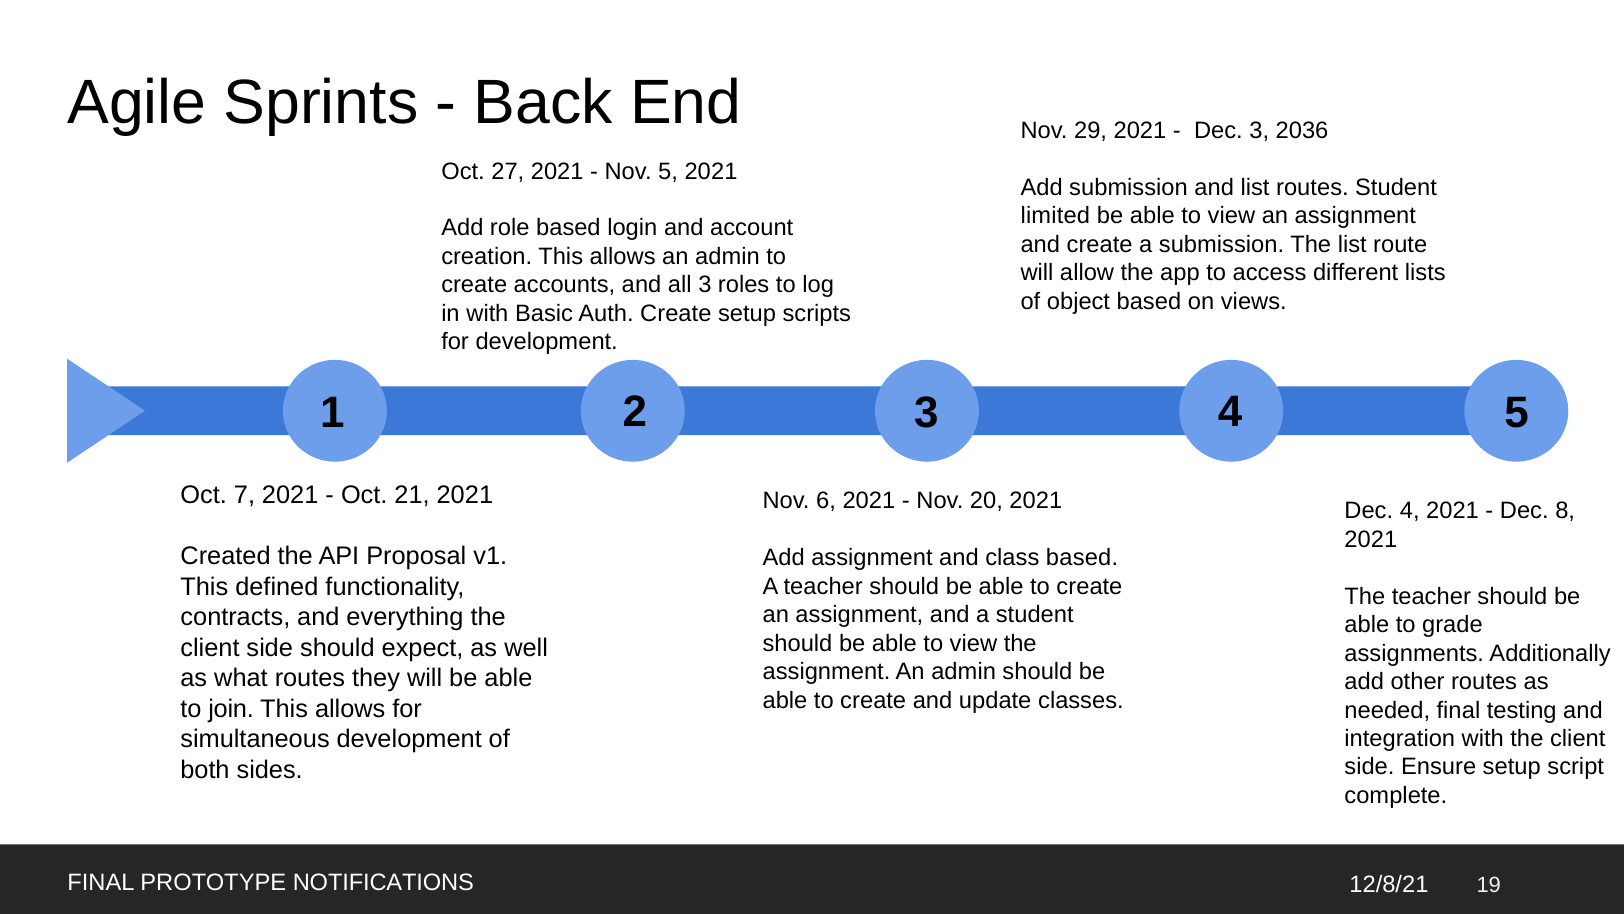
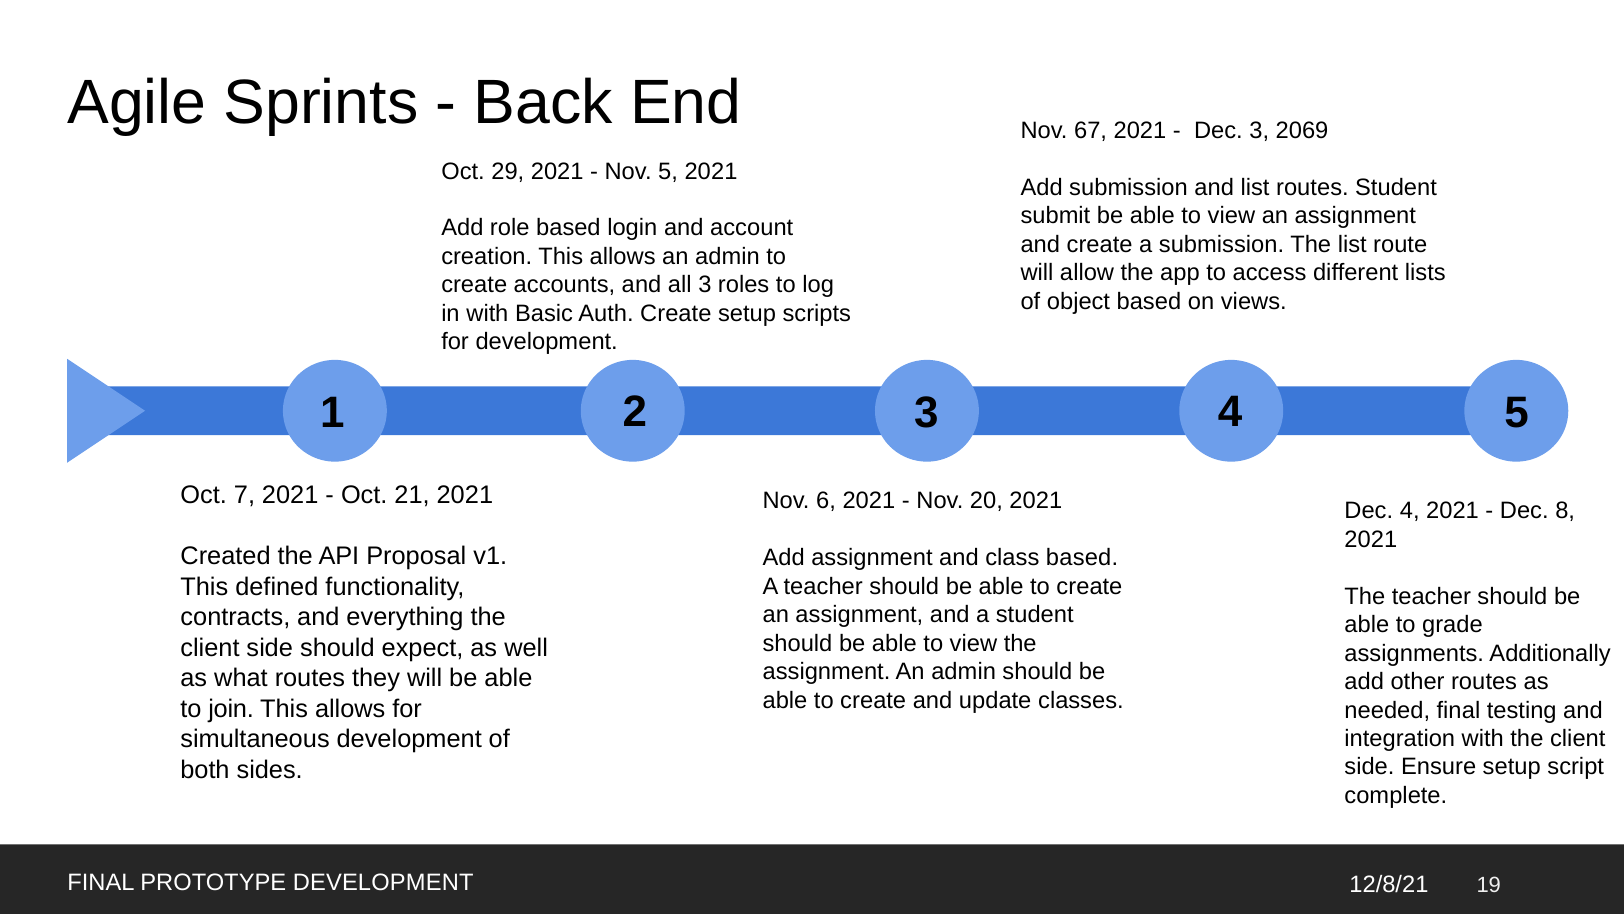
29: 29 -> 67
2036: 2036 -> 2069
27: 27 -> 29
limited: limited -> submit
PROTOTYPE NOTIFICATIONS: NOTIFICATIONS -> DEVELOPMENT
